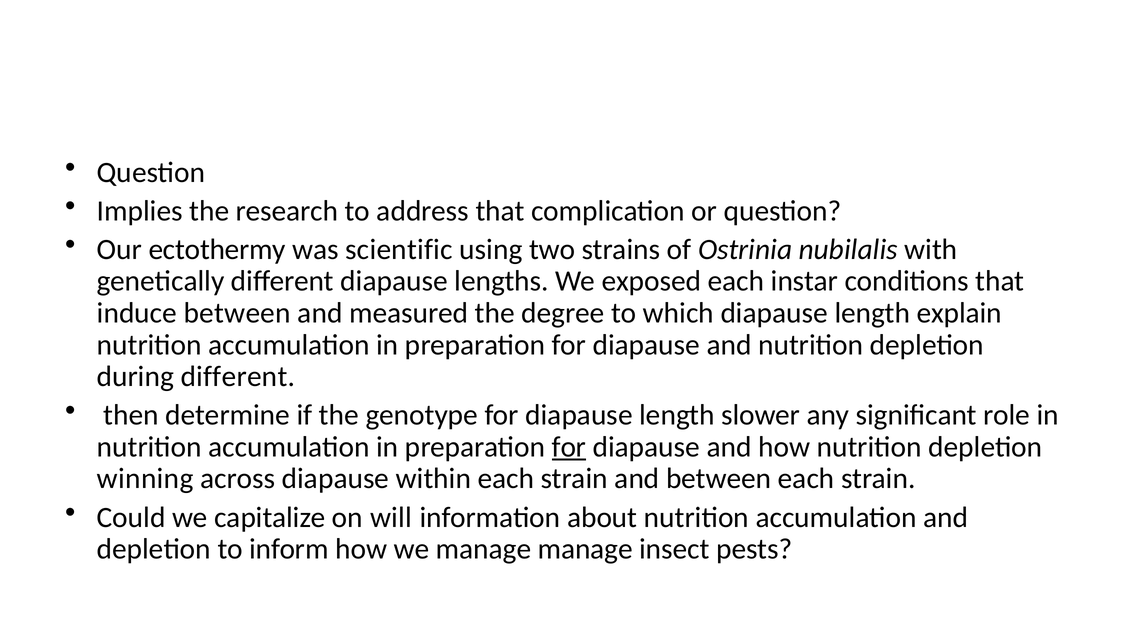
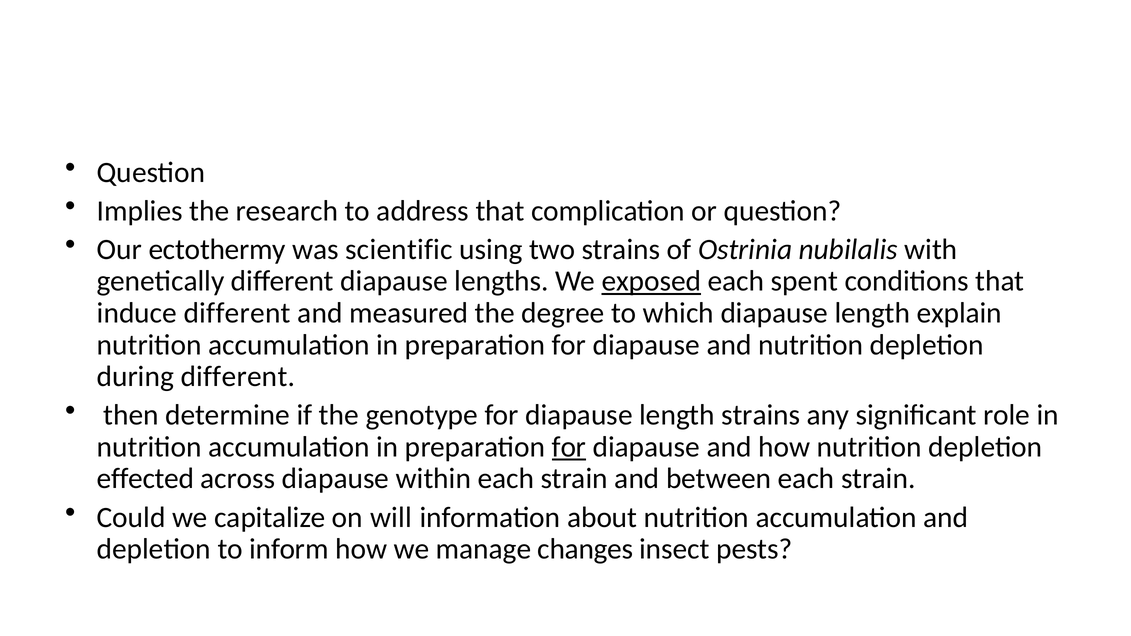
exposed underline: none -> present
instar: instar -> spent
induce between: between -> different
length slower: slower -> strains
winning: winning -> effected
manage manage: manage -> changes
